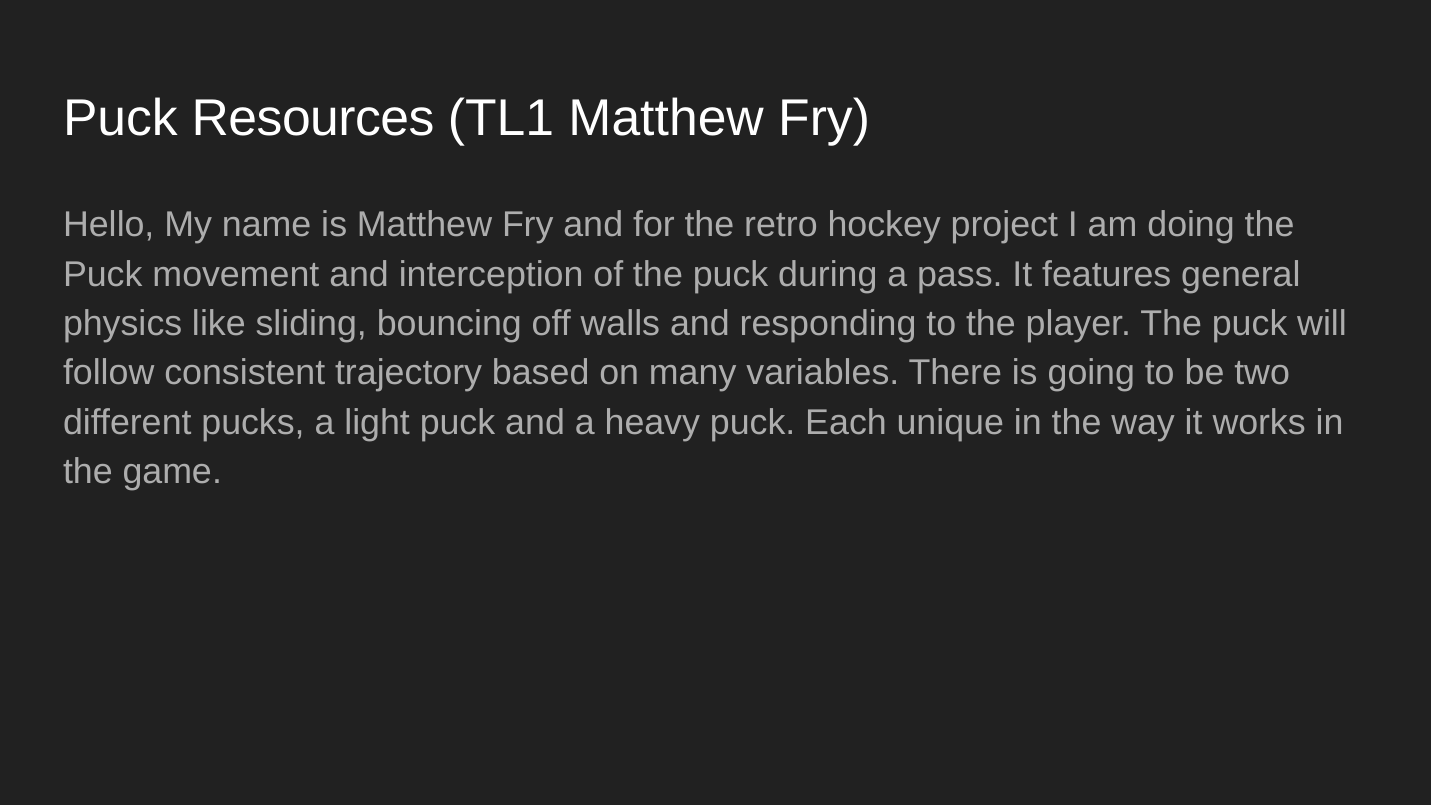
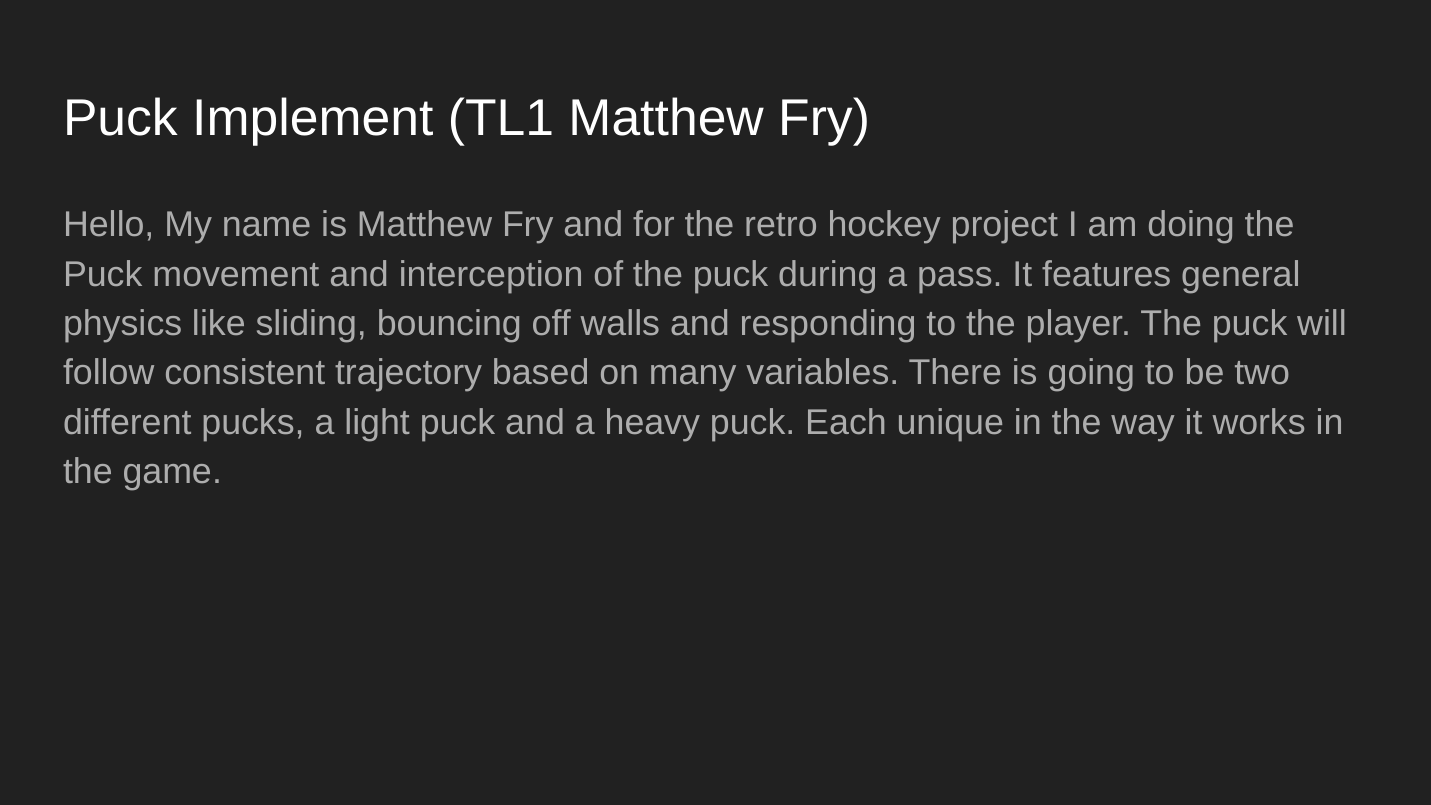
Resources: Resources -> Implement
